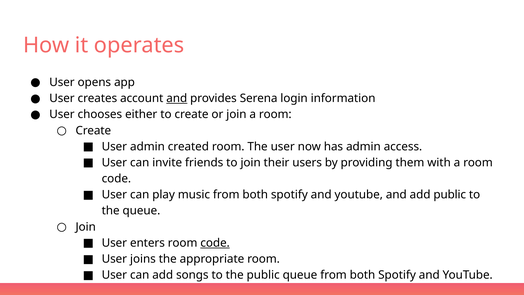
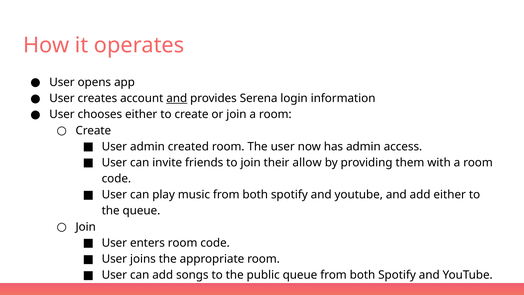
users: users -> allow
add public: public -> either
code at (215, 243) underline: present -> none
